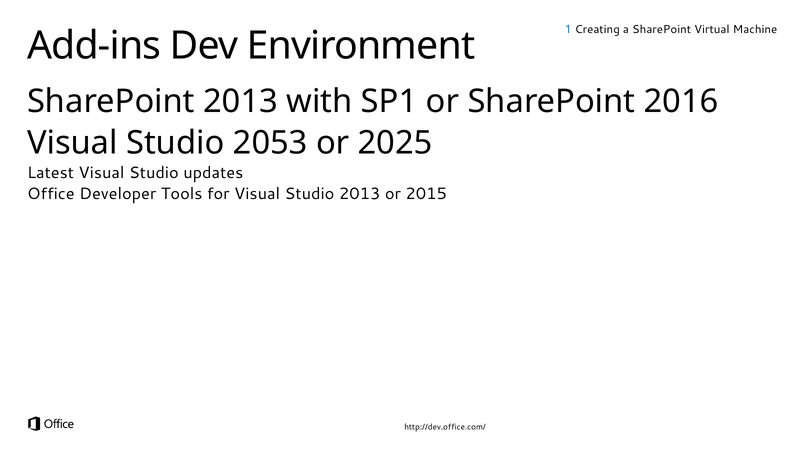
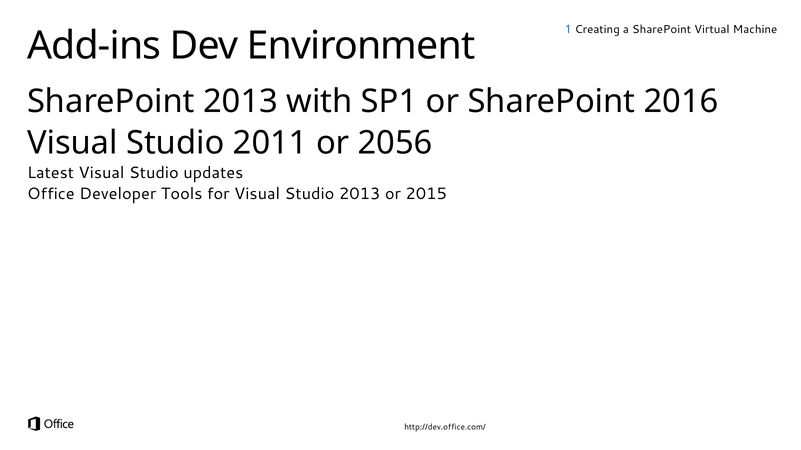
2053: 2053 -> 2011
2025: 2025 -> 2056
